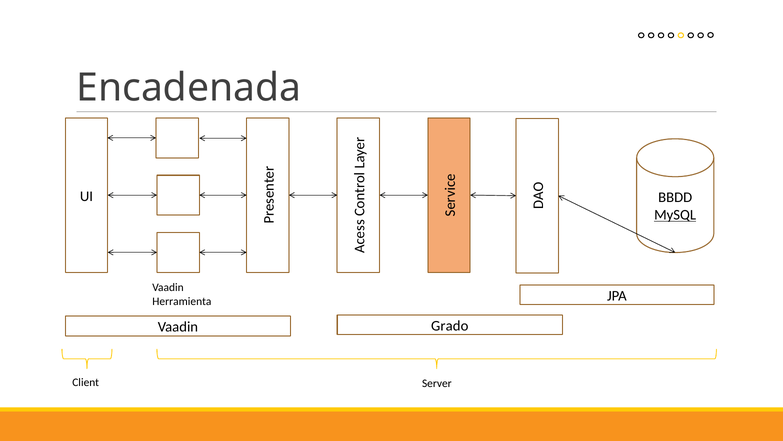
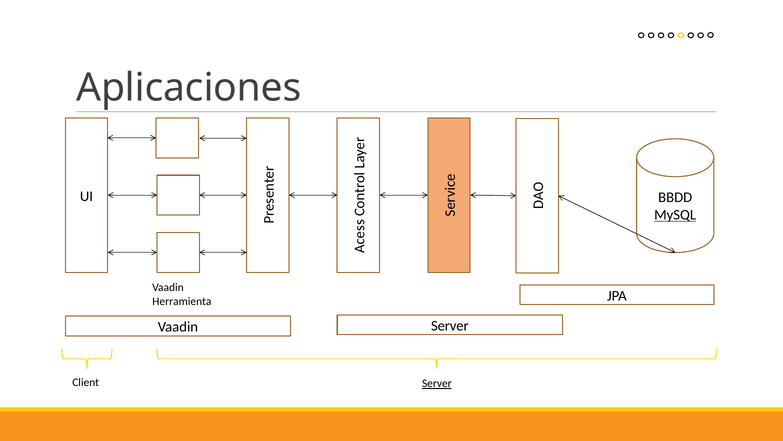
Encadenada: Encadenada -> Aplicaciones
Grado at (450, 325): Grado -> Server
Server at (437, 383) underline: none -> present
